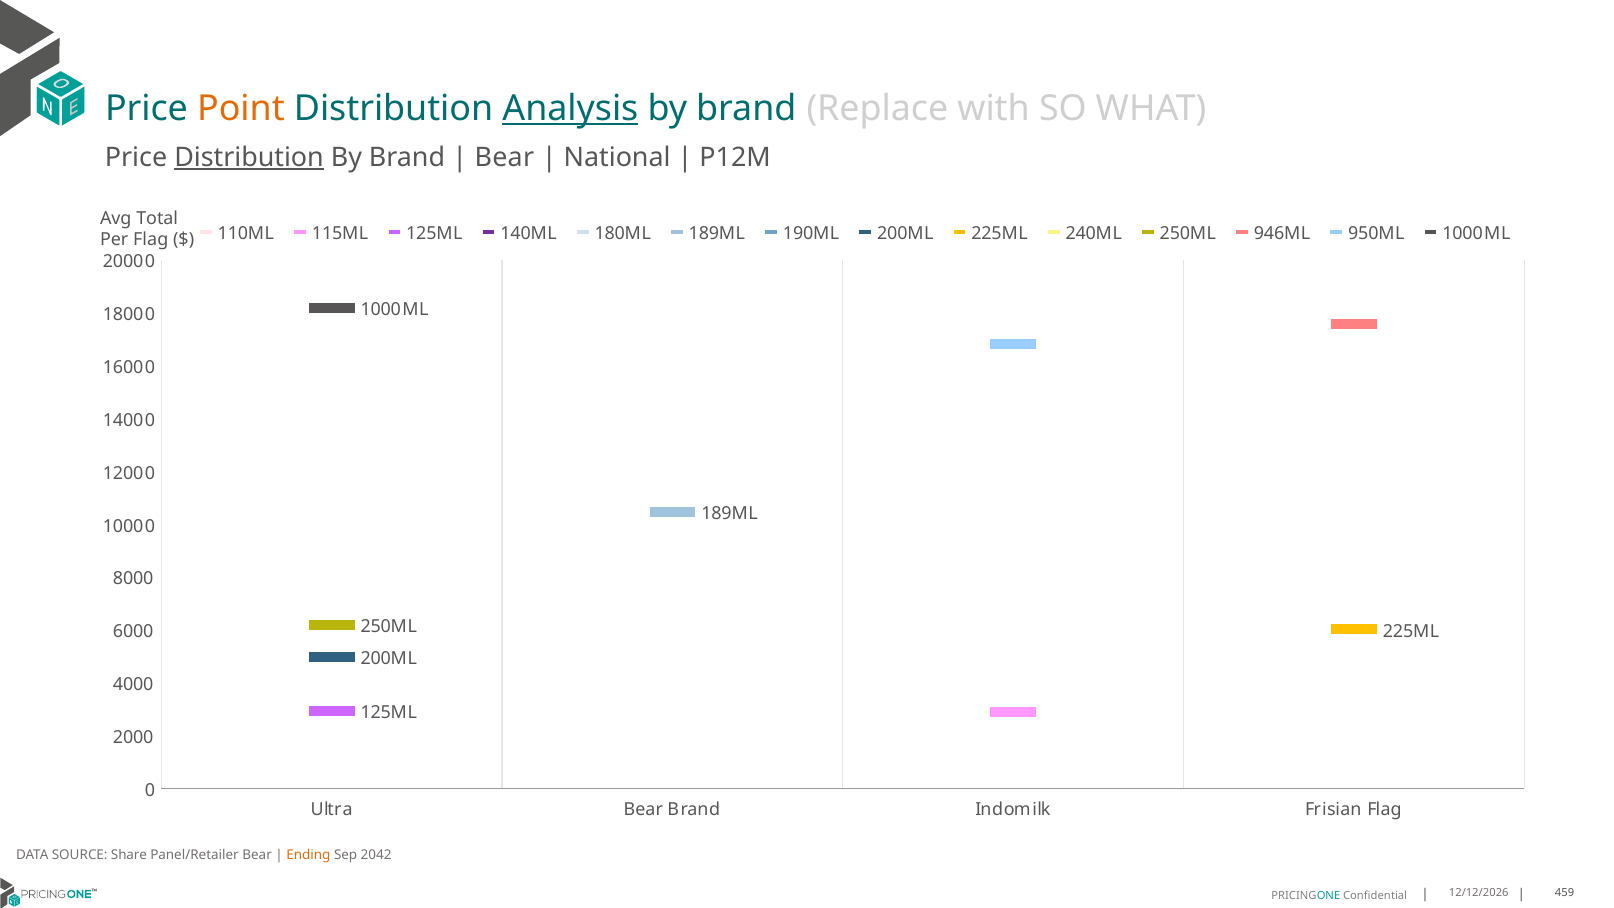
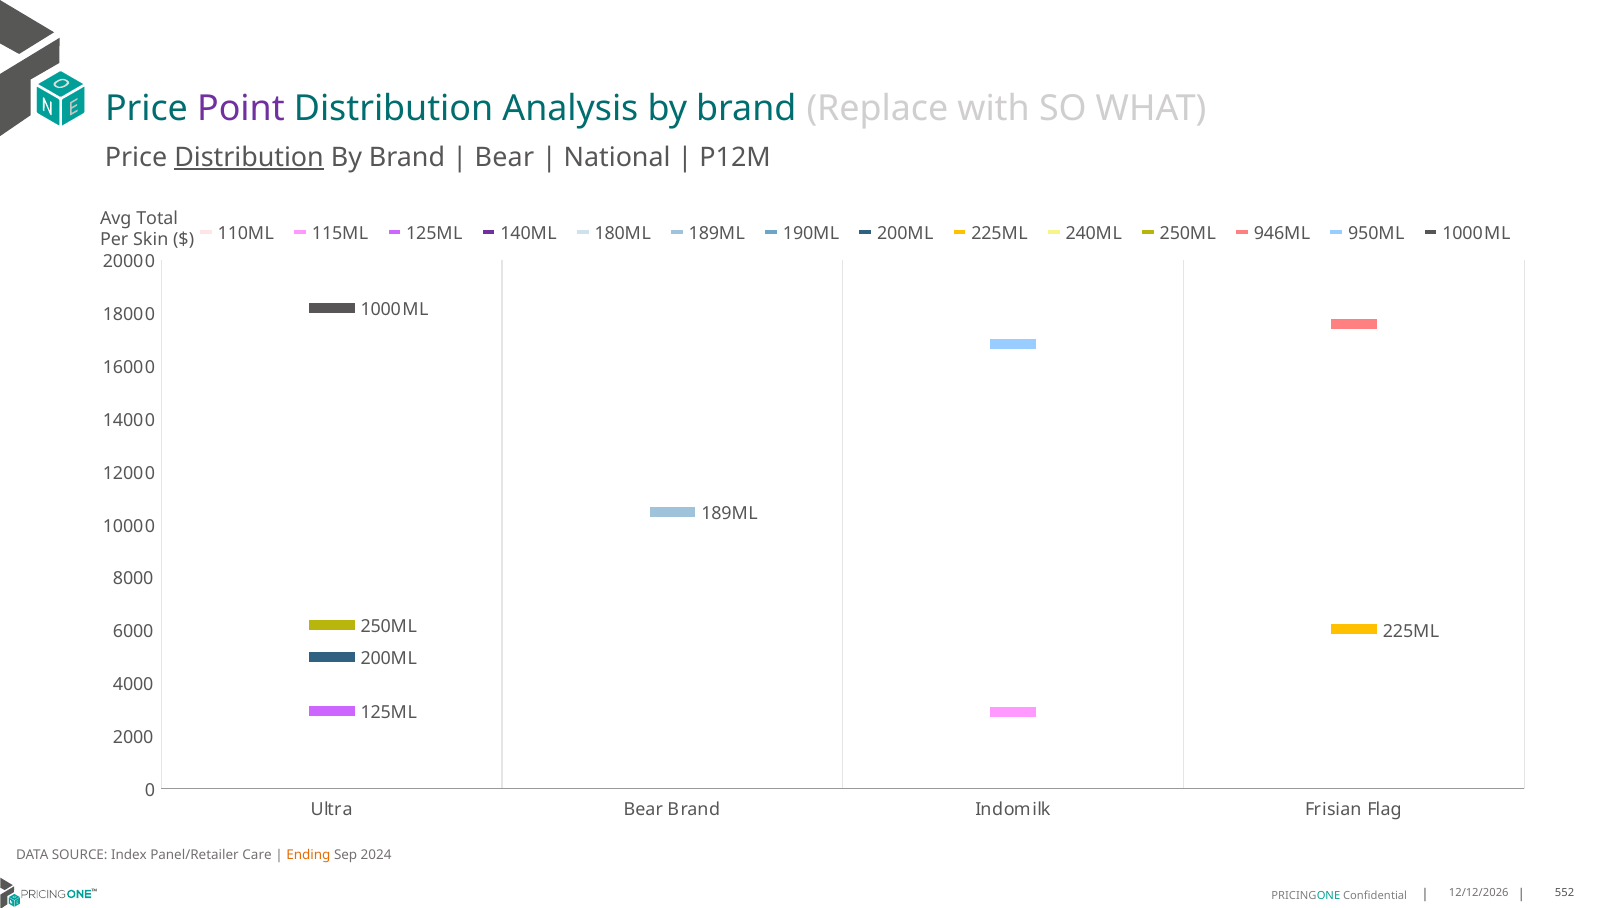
Point colour: orange -> purple
Analysis underline: present -> none
Per Flag: Flag -> Skin
Share: Share -> Index
Panel/Retailer Bear: Bear -> Care
2042: 2042 -> 2024
459: 459 -> 552
